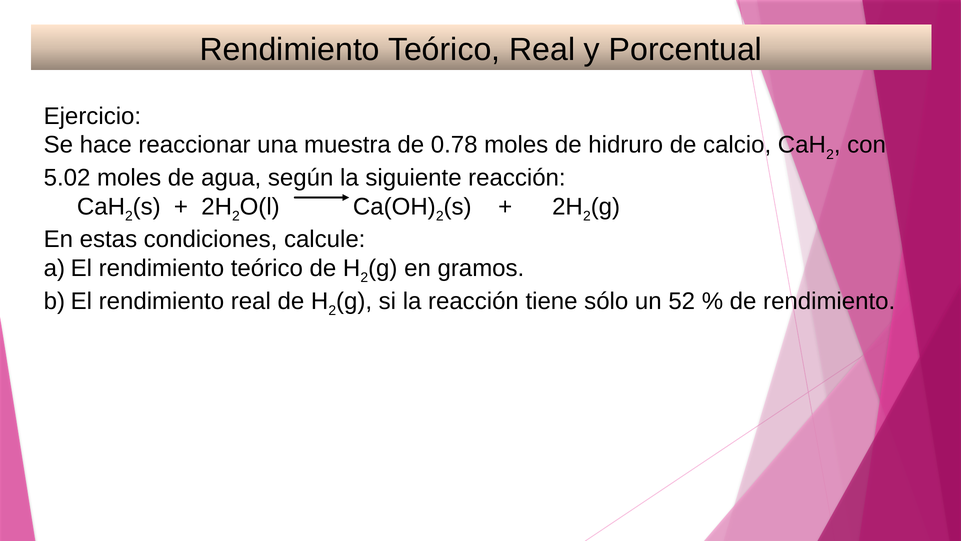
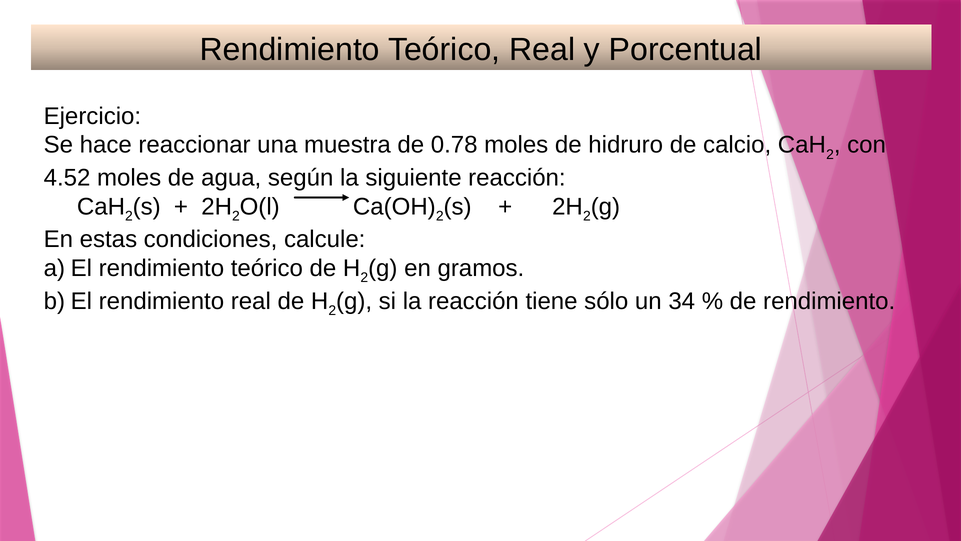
5.02: 5.02 -> 4.52
52: 52 -> 34
